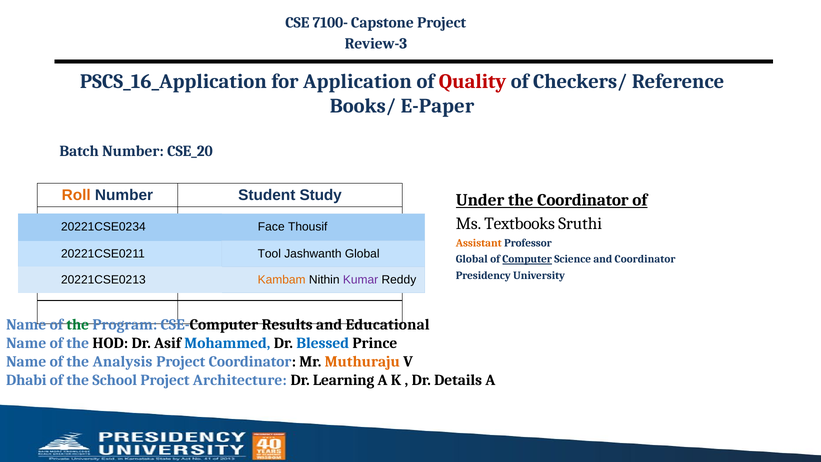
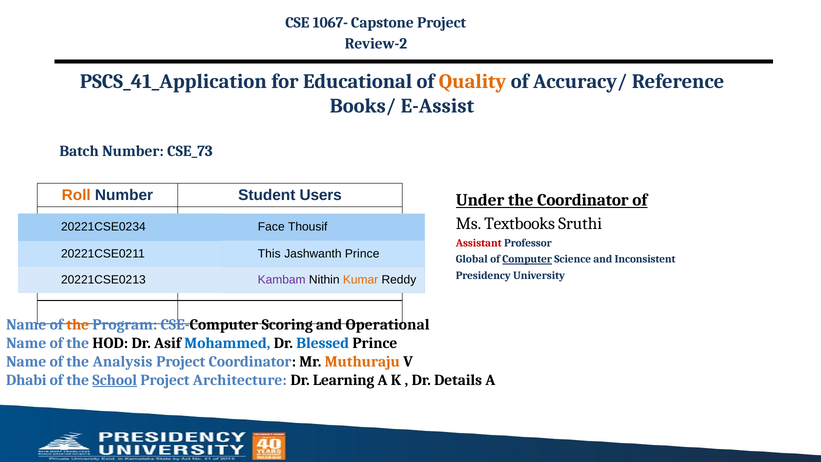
7100-: 7100- -> 1067-
Review-3: Review-3 -> Review-2
PSCS_16_Application: PSCS_16_Application -> PSCS_41_Application
Application: Application -> Educational
Quality colour: red -> orange
Checkers/: Checkers/ -> Accuracy/
E-Paper: E-Paper -> E-Assist
CSE_20: CSE_20 -> CSE_73
Study: Study -> Users
Assistant colour: orange -> red
Tool: Tool -> This
Jashwanth Global: Global -> Prince
and Coordinator: Coordinator -> Inconsistent
Kambam colour: orange -> purple
Kumar colour: purple -> orange
the at (78, 324) colour: green -> orange
Results: Results -> Scoring
Educational: Educational -> Operational
School underline: none -> present
